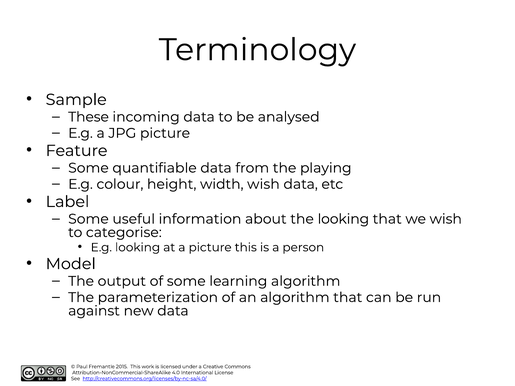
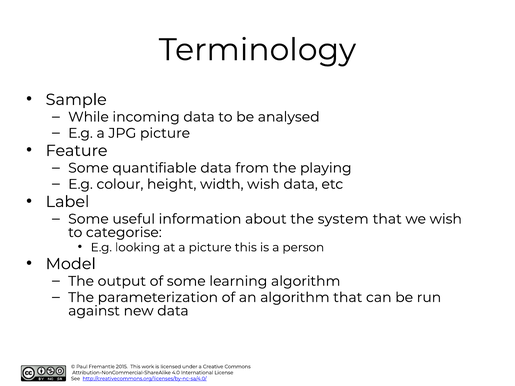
These: These -> While
the looking: looking -> system
